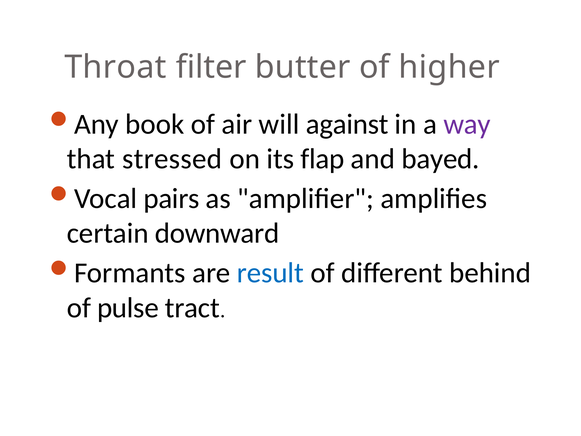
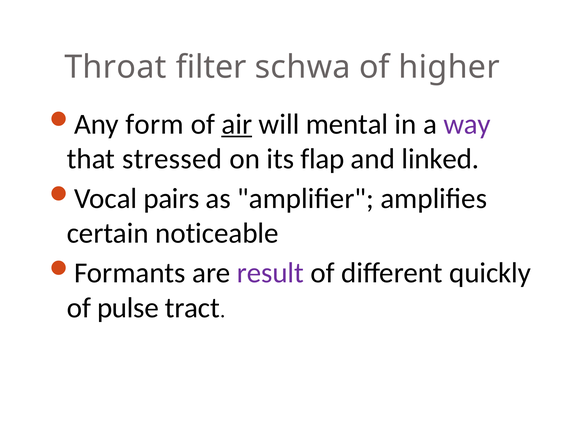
butter: butter -> schwa
book: book -> form
air underline: none -> present
against: against -> mental
bayed: bayed -> linked
downward: downward -> noticeable
result colour: blue -> purple
behind: behind -> quickly
